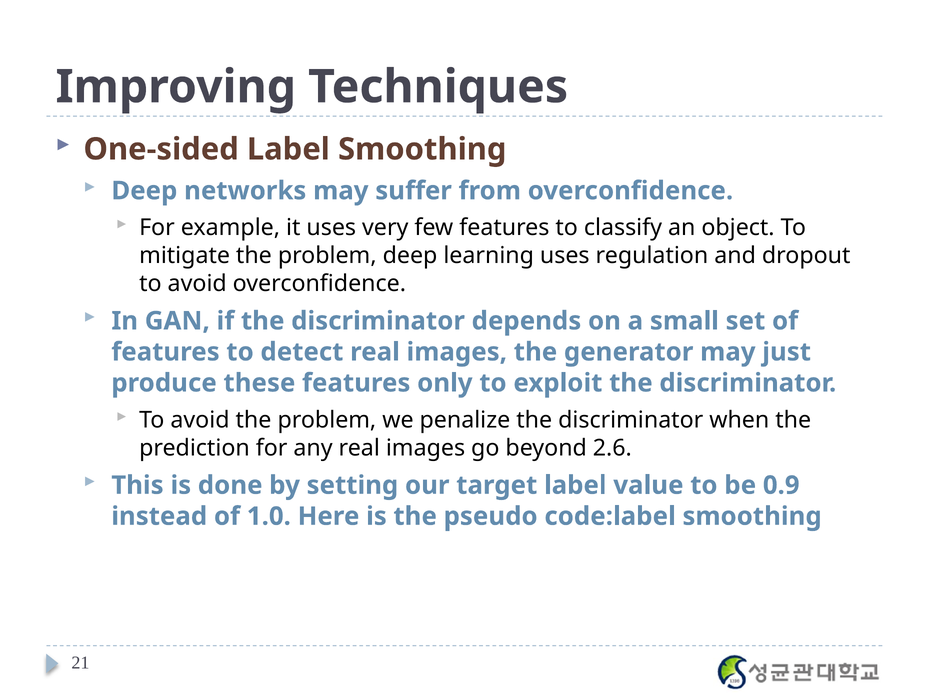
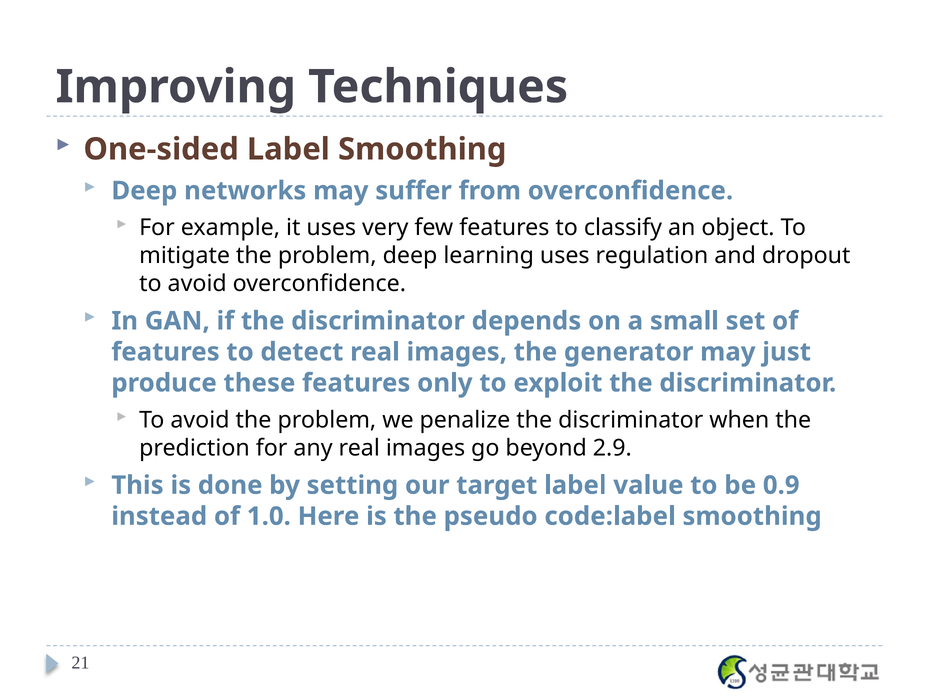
2.6: 2.6 -> 2.9
